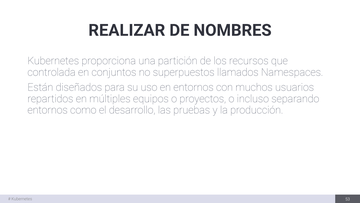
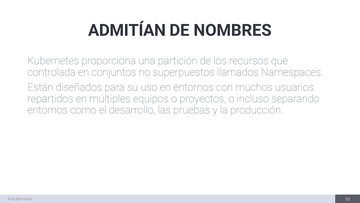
REALIZAR: REALIZAR -> ADMITÍAN
